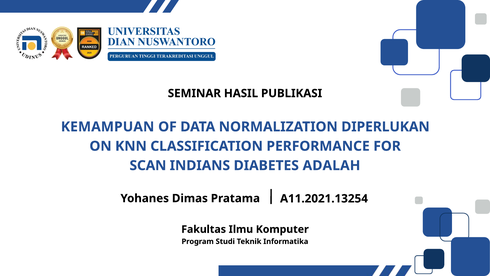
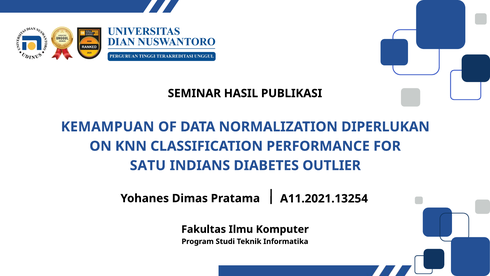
SCAN: SCAN -> SATU
ADALAH: ADALAH -> OUTLIER
